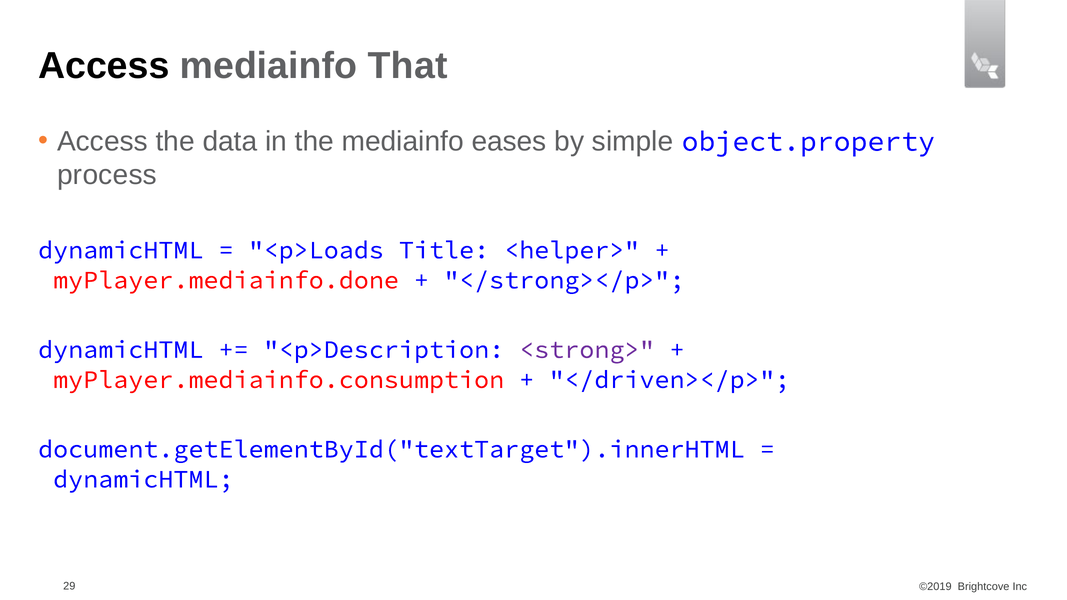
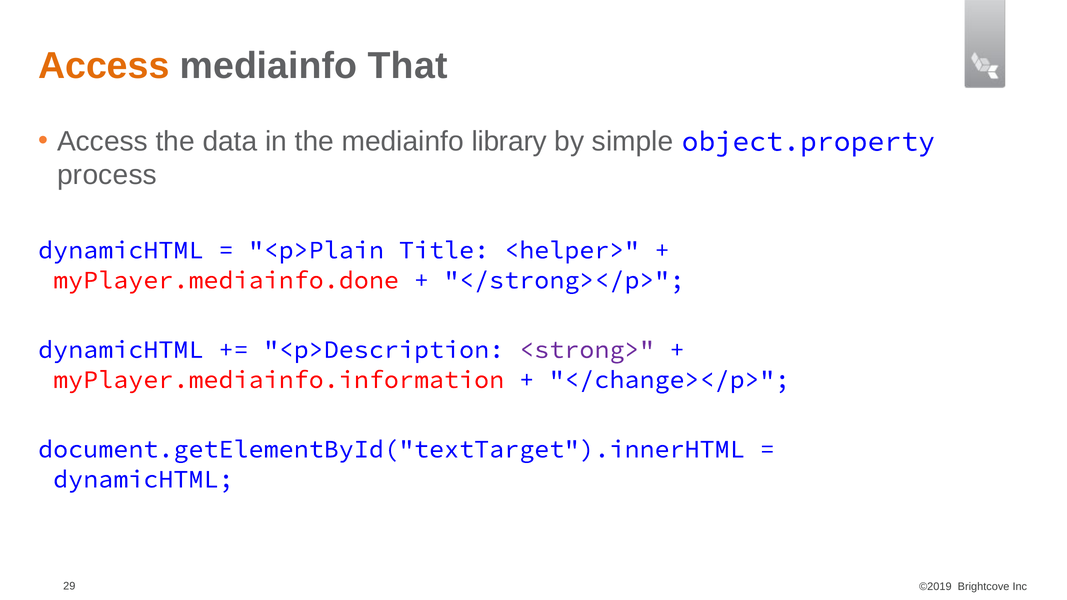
Access at (104, 66) colour: black -> orange
eases: eases -> library
<p>Loads: <p>Loads -> <p>Plain
myPlayer.mediainfo.consumption: myPlayer.mediainfo.consumption -> myPlayer.mediainfo.information
</driven></p>: </driven></p> -> </change></p>
